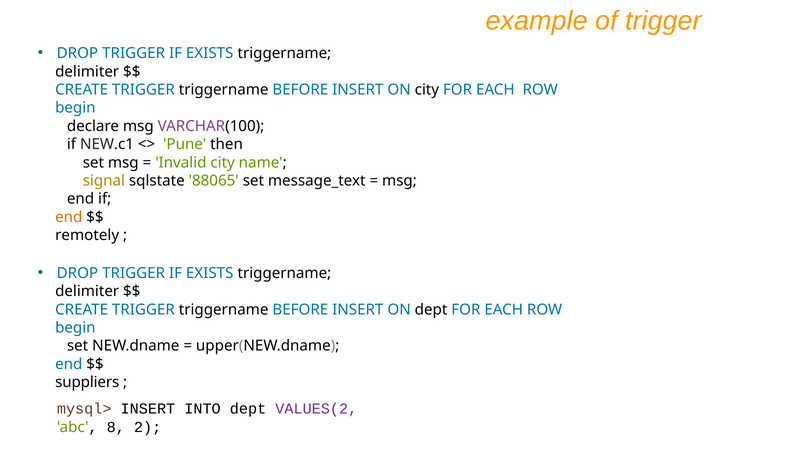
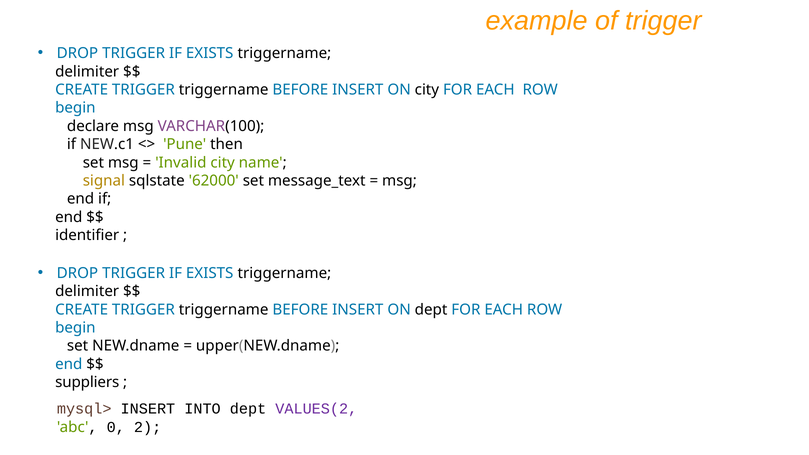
88065: 88065 -> 62000
end at (69, 217) colour: orange -> black
remotely: remotely -> identifier
8: 8 -> 0
